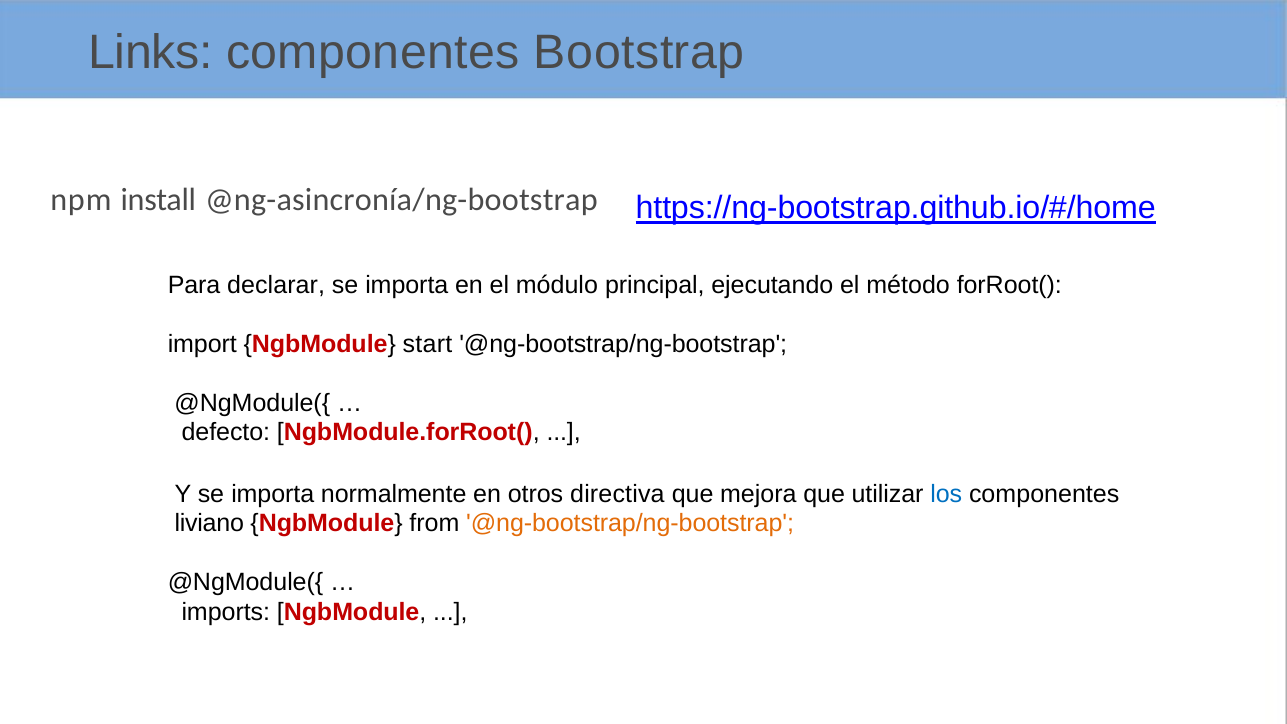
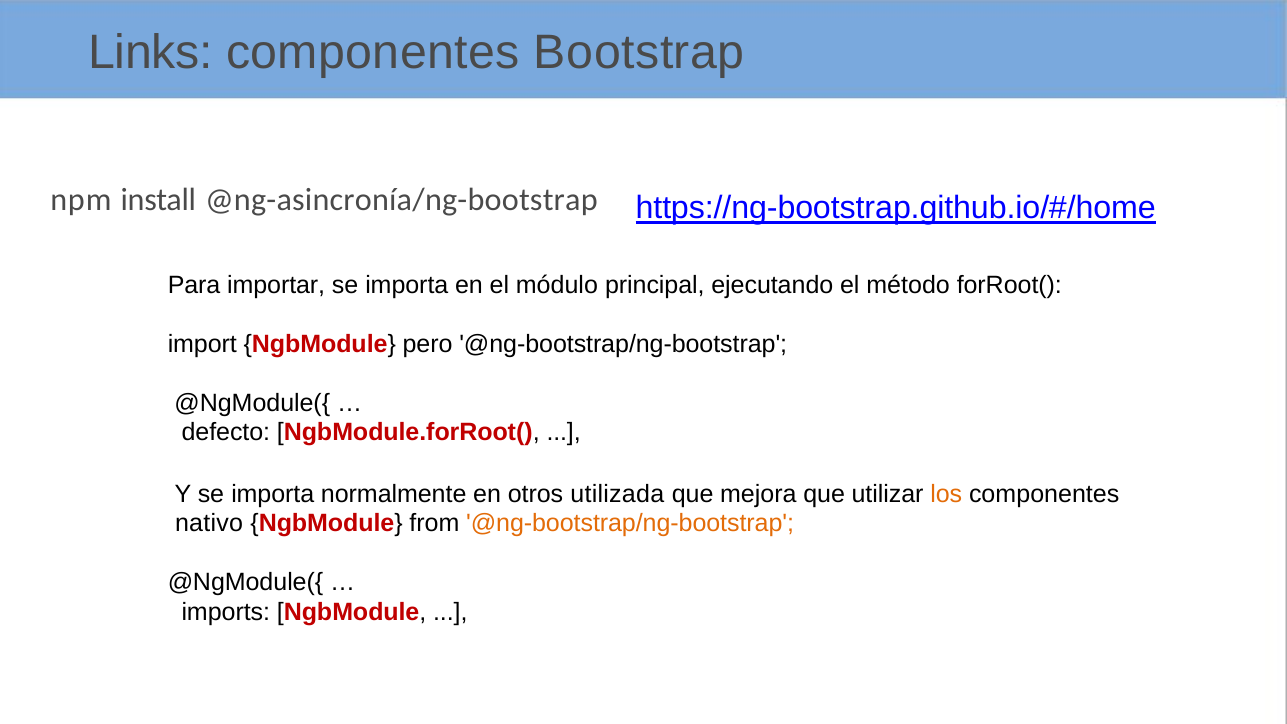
declarar: declarar -> importar
start: start -> pero
directiva: directiva -> utilizada
los colour: blue -> orange
liviano: liviano -> nativo
